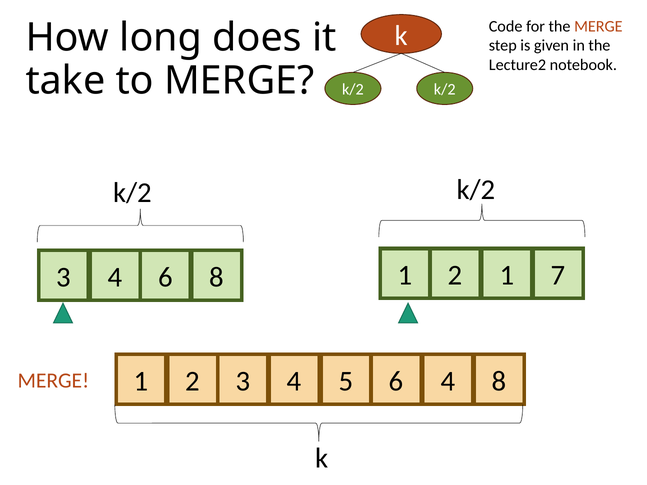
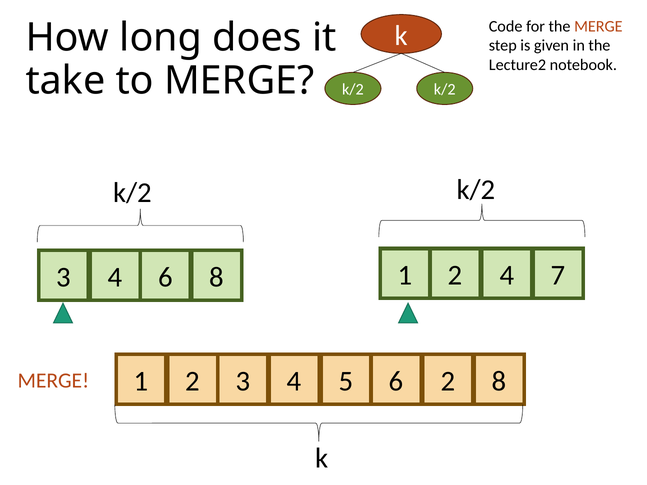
2 1: 1 -> 4
6 4: 4 -> 2
